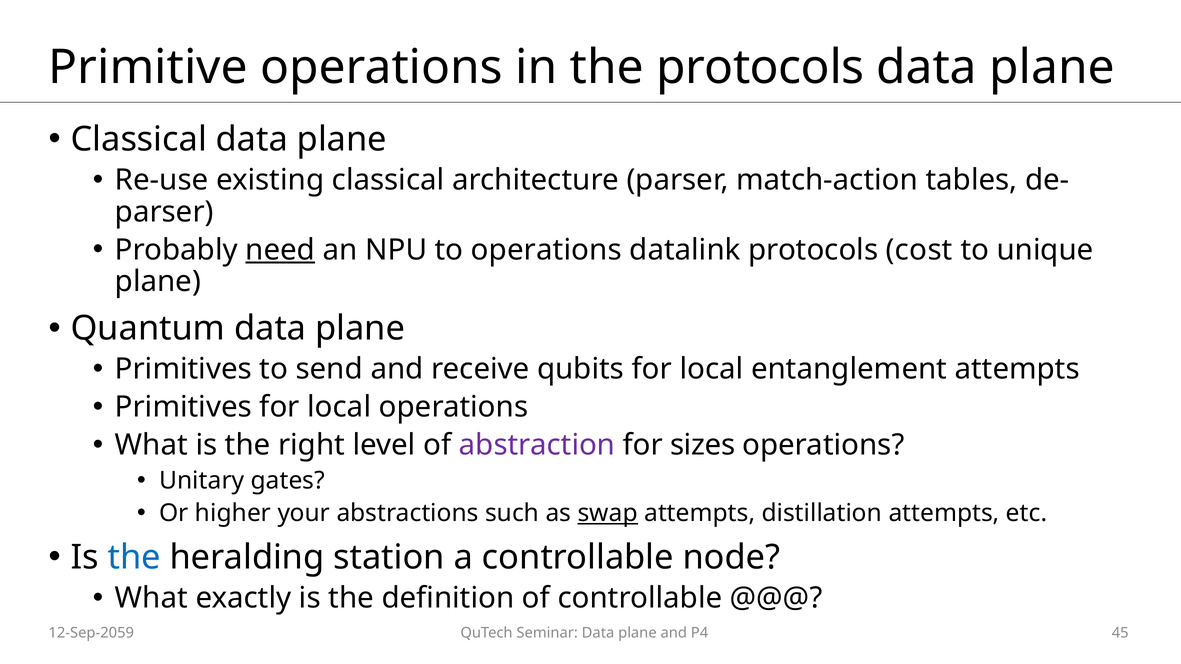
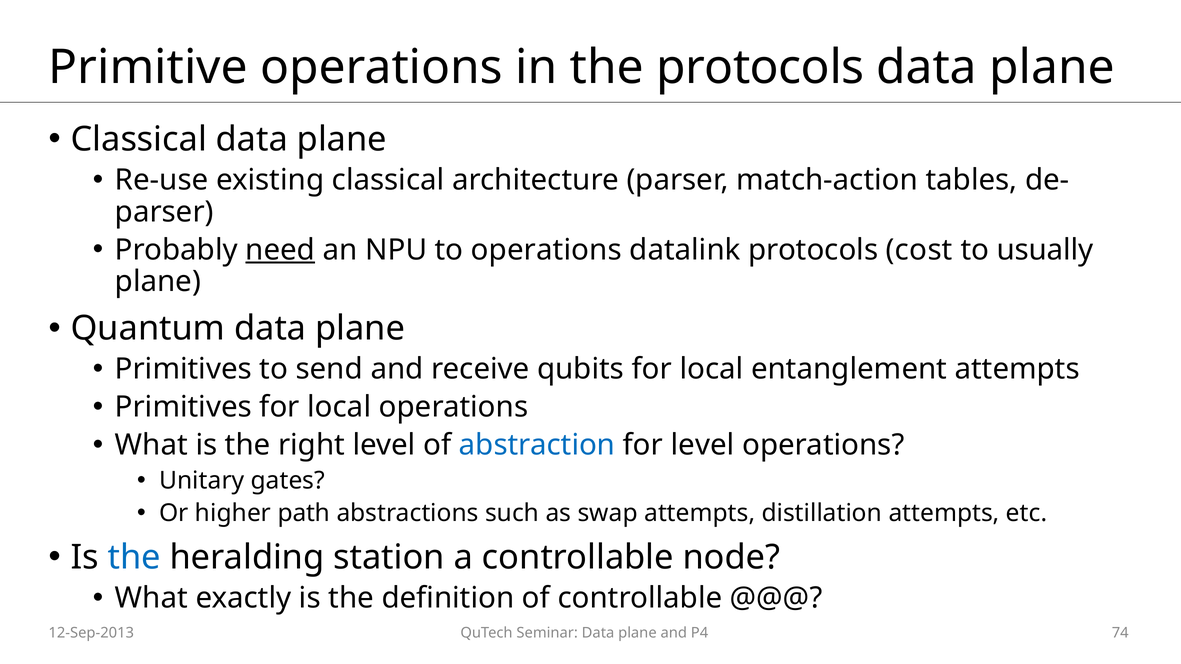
unique: unique -> usually
abstraction colour: purple -> blue
for sizes: sizes -> level
your: your -> path
swap underline: present -> none
12-Sep-2059: 12-Sep-2059 -> 12-Sep-2013
45: 45 -> 74
